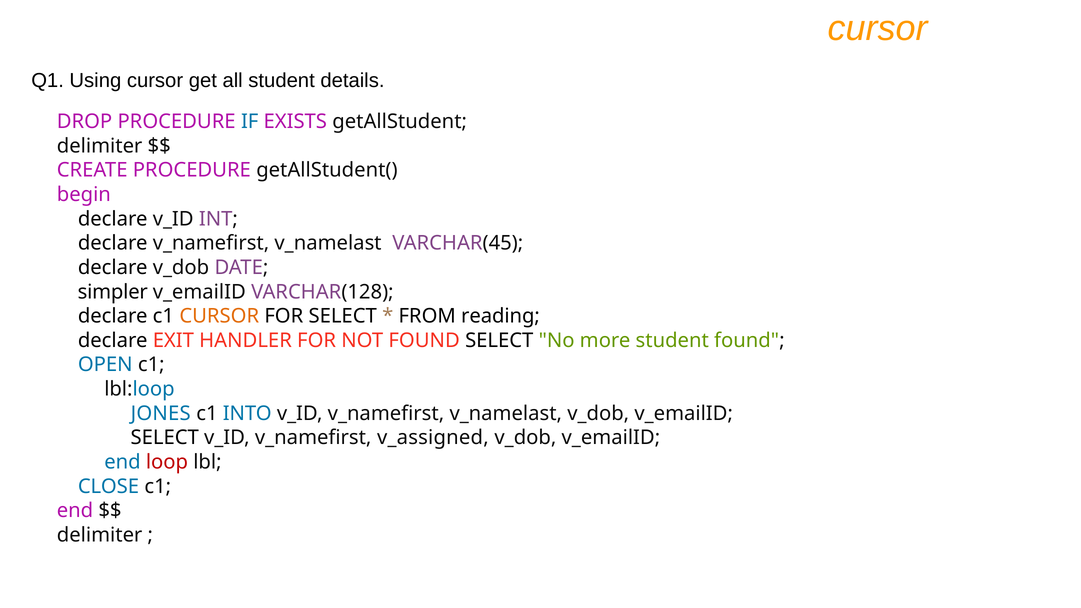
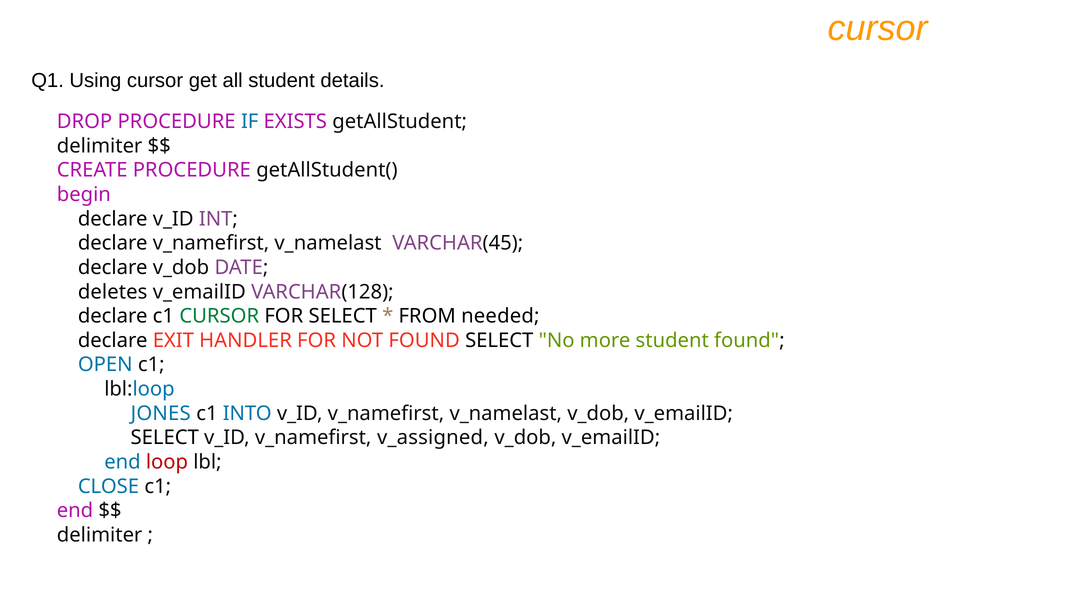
simpler: simpler -> deletes
CURSOR at (219, 316) colour: orange -> green
reading: reading -> needed
